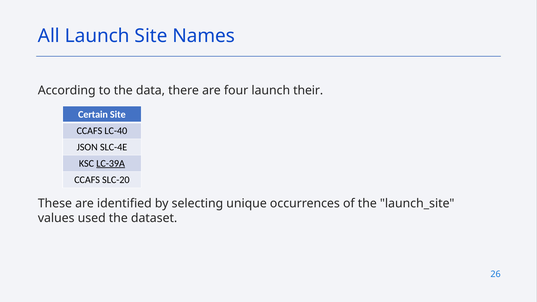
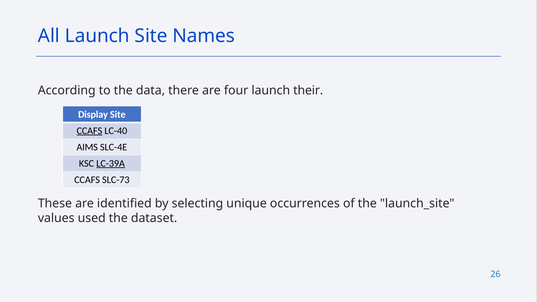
Certain: Certain -> Display
CCAFS at (89, 131) underline: none -> present
JSON: JSON -> AIMS
SLC-20: SLC-20 -> SLC-73
